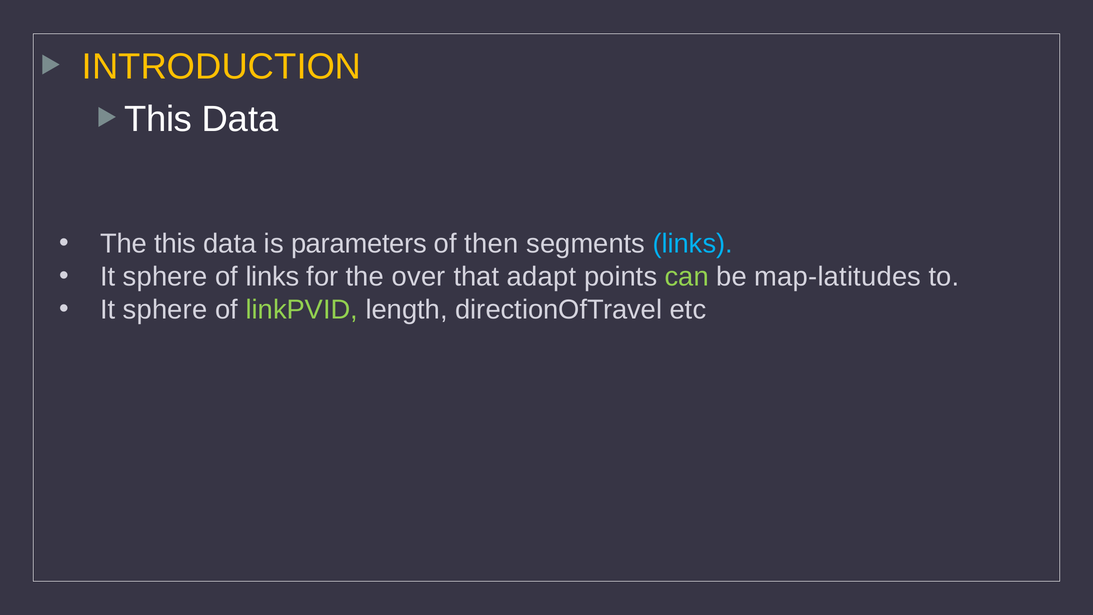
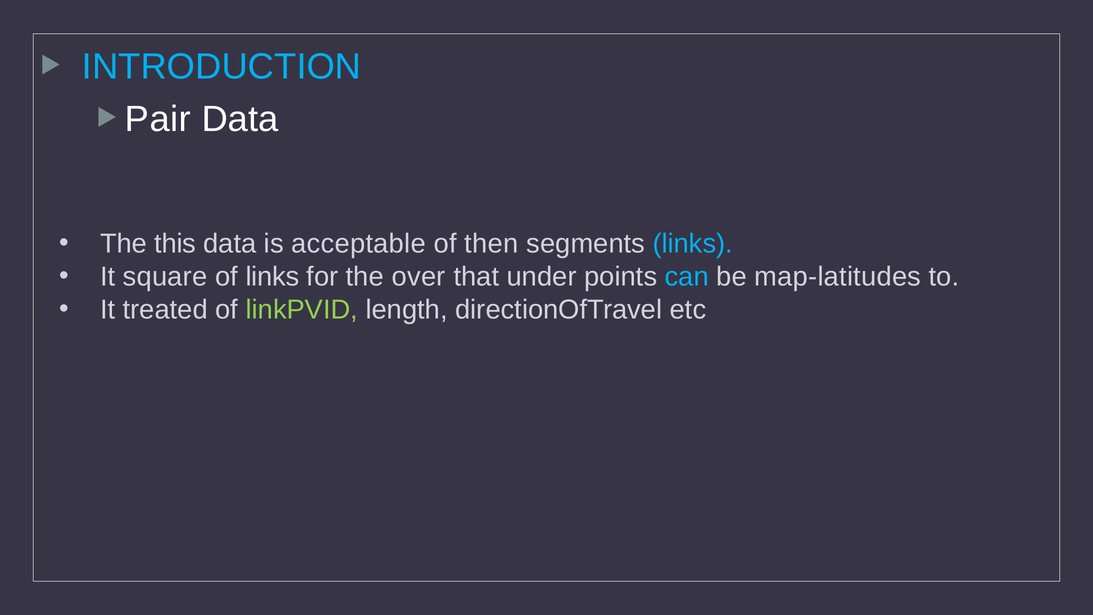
INTRODUCTION colour: yellow -> light blue
This at (158, 119): This -> Pair
parameters: parameters -> acceptable
sphere at (165, 277): sphere -> square
adapt: adapt -> under
can colour: light green -> light blue
sphere at (165, 309): sphere -> treated
